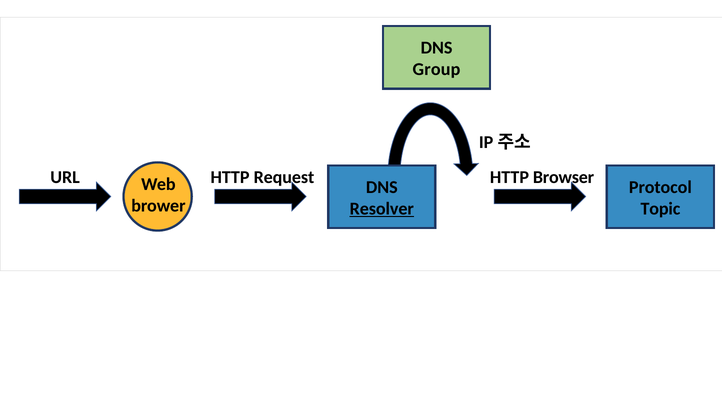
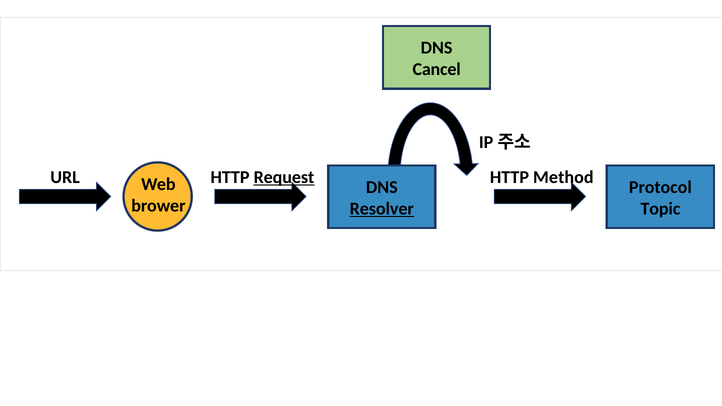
Group: Group -> Cancel
Request at (284, 177) underline: none -> present
Browser: Browser -> Method
